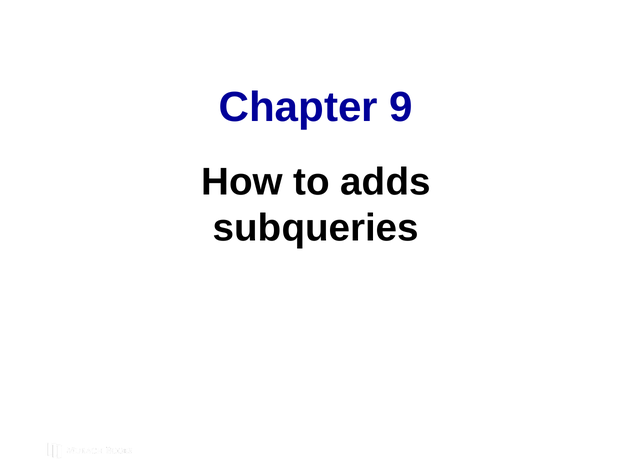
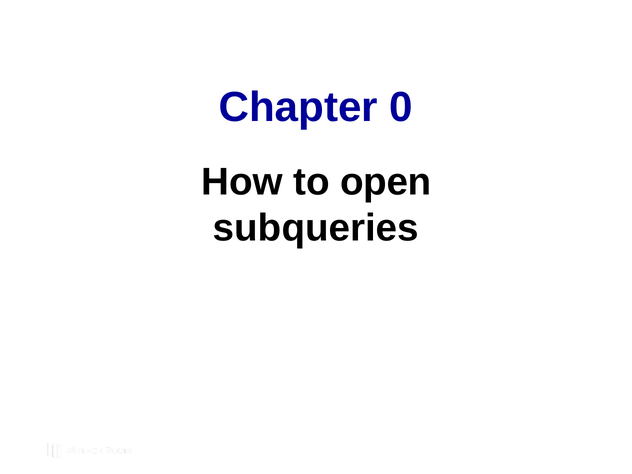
9: 9 -> 0
adds: adds -> open
